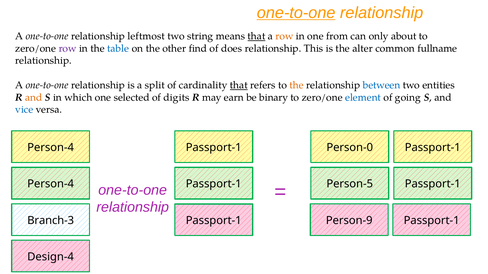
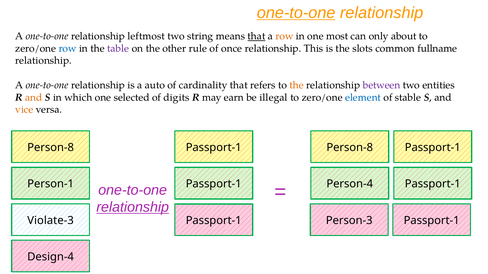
from: from -> most
row at (68, 49) colour: purple -> blue
table colour: blue -> purple
find: find -> rule
does: does -> once
alter: alter -> slots
split: split -> auto
that at (239, 85) underline: present -> none
between colour: blue -> purple
binary: binary -> illegal
going: going -> stable
vice colour: blue -> orange
Person-4 at (51, 148): Person-4 -> Person-8
Passport-1 Person-0: Person-0 -> Person-8
Person-4 at (51, 184): Person-4 -> Person-1
Person-5: Person-5 -> Person-4
relationship at (133, 208) underline: none -> present
Branch-3: Branch-3 -> Violate-3
Person-9: Person-9 -> Person-3
